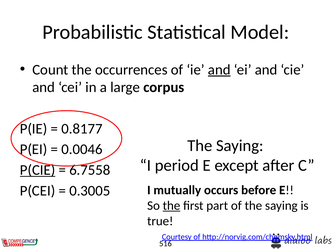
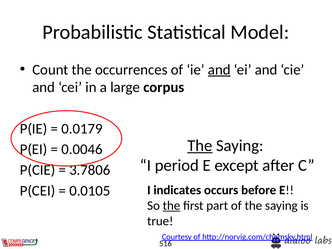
0.8177: 0.8177 -> 0.0179
The at (200, 146) underline: none -> present
P(CIE underline: present -> none
6.7558: 6.7558 -> 3.7806
0.3005: 0.3005 -> 0.0105
mutually: mutually -> indicates
